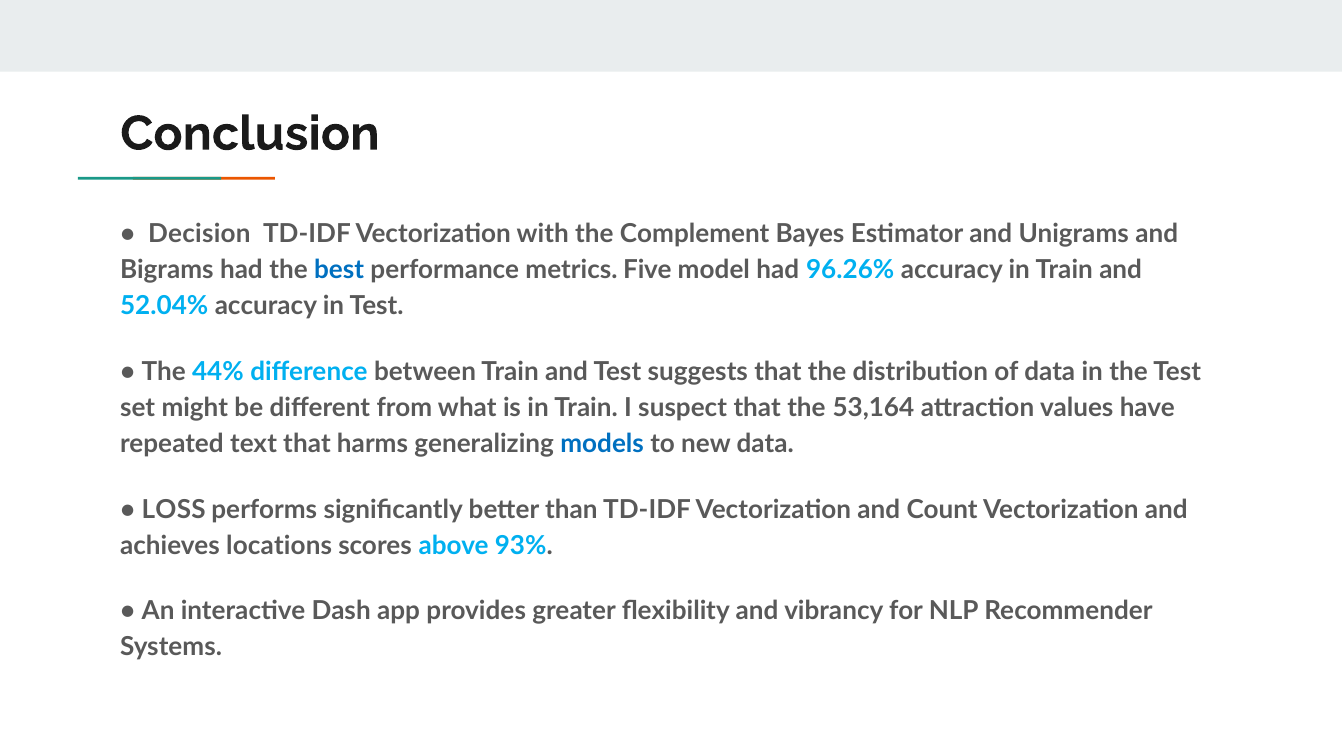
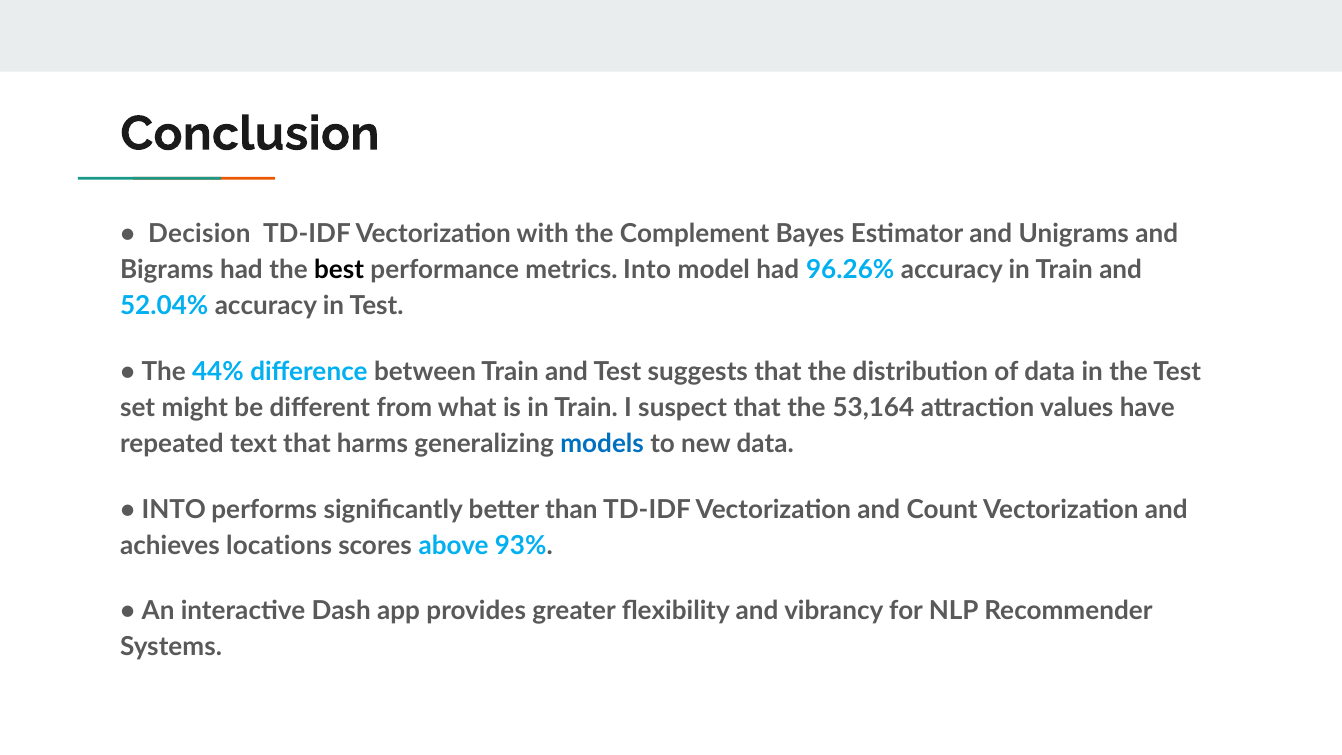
best colour: blue -> black
metrics Five: Five -> Into
LOSS at (174, 509): LOSS -> INTO
